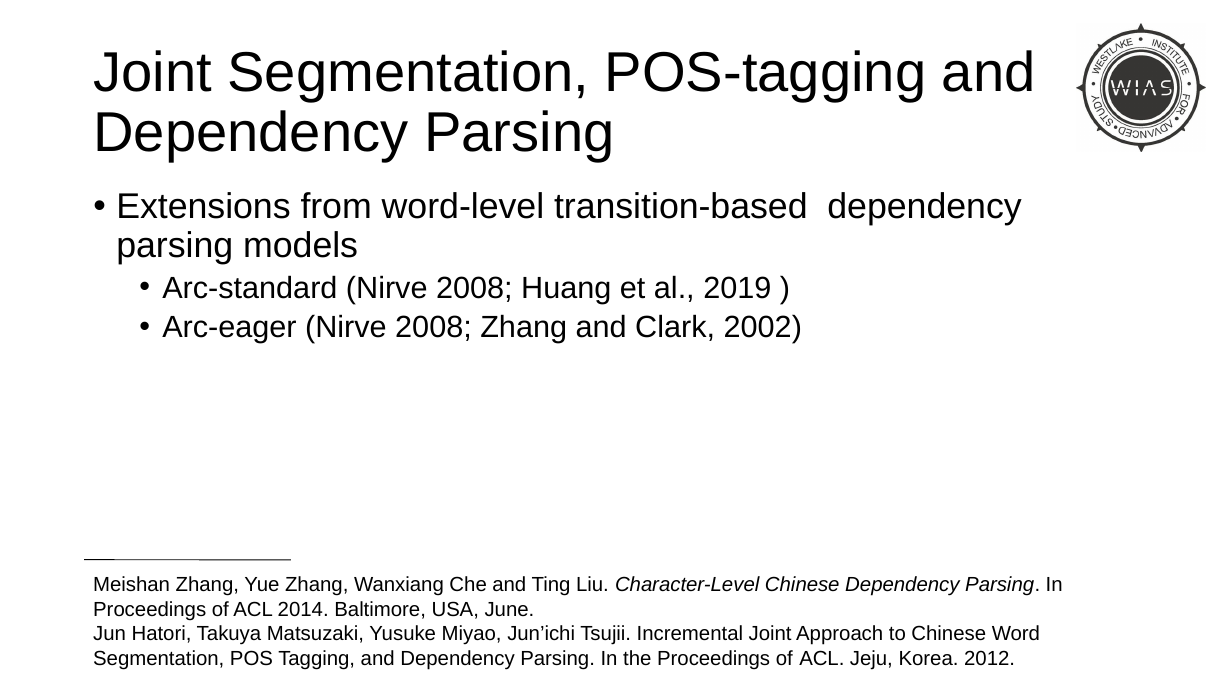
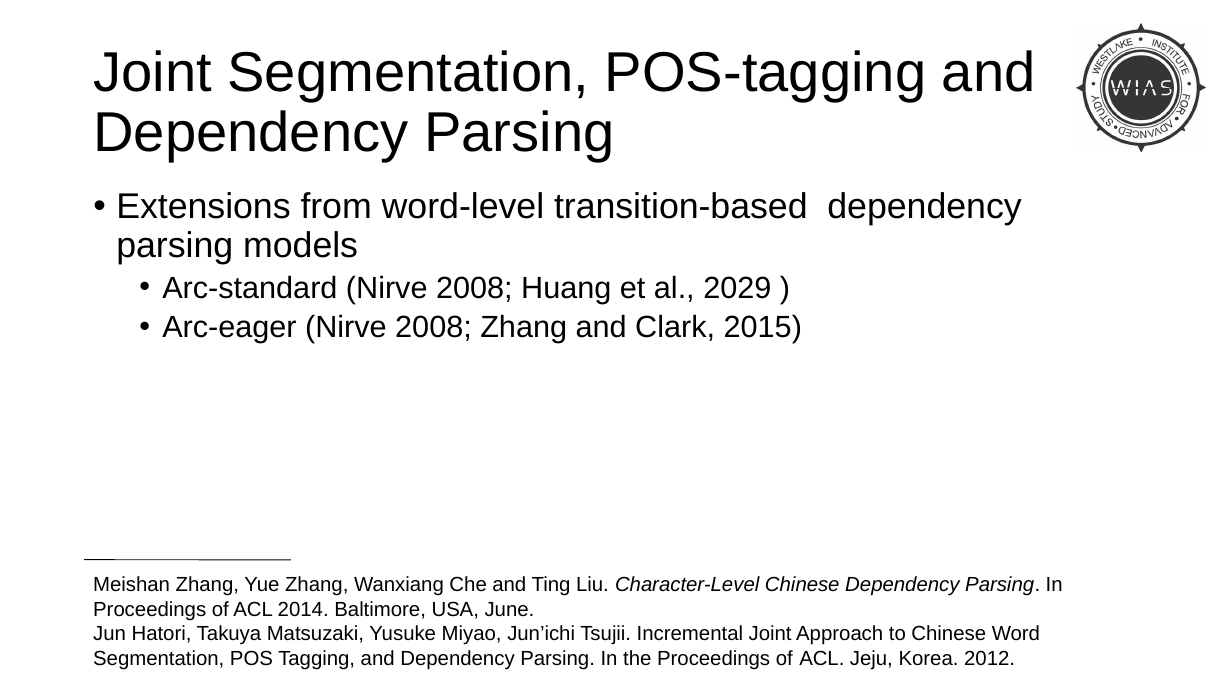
2019: 2019 -> 2029
2002: 2002 -> 2015
